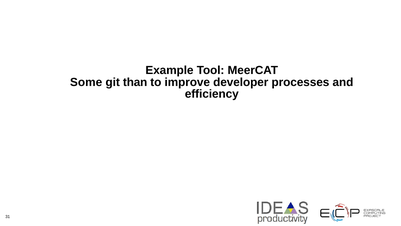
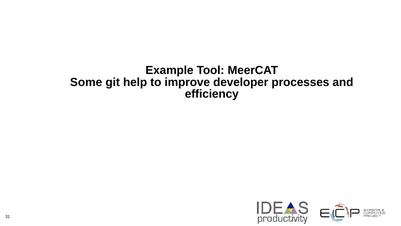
than: than -> help
